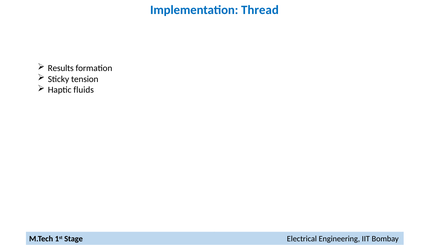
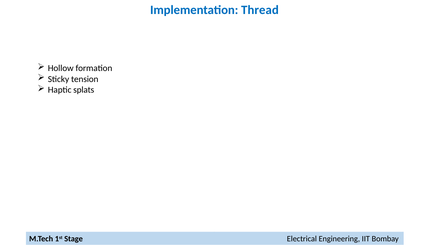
Results: Results -> Hollow
fluids: fluids -> splats
